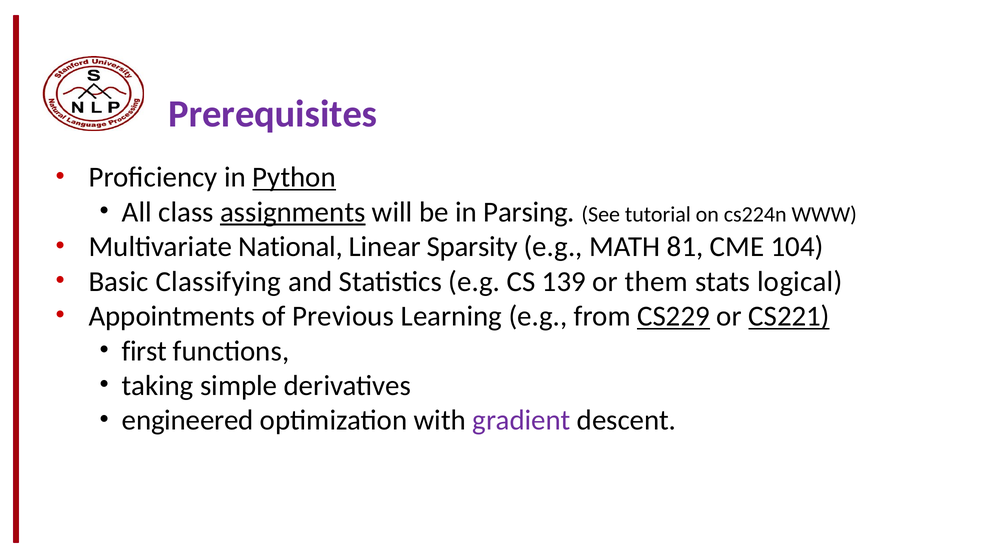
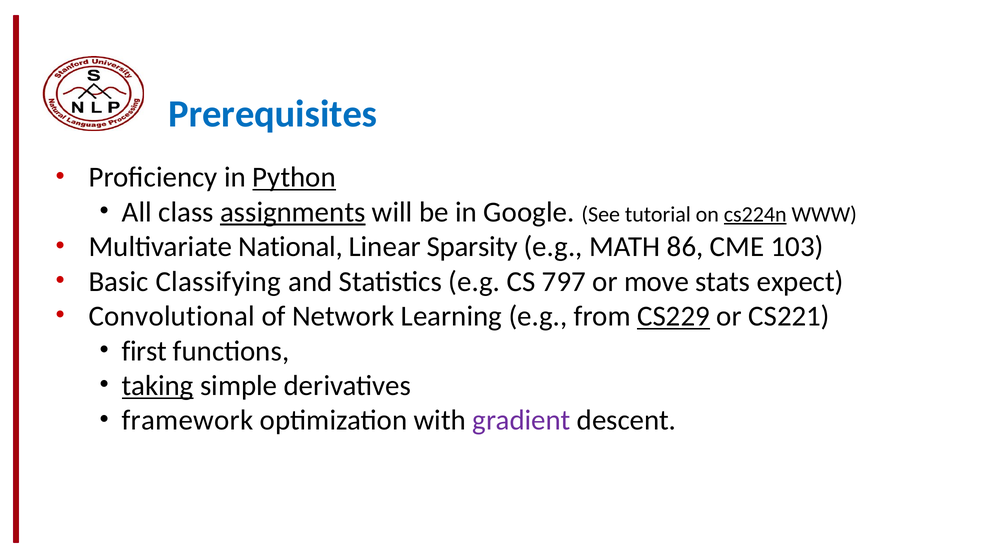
Prerequisites colour: purple -> blue
Parsing: Parsing -> Google
cs224n underline: none -> present
81: 81 -> 86
104: 104 -> 103
139: 139 -> 797
them: them -> move
logical: logical -> expect
Appointments: Appointments -> Convolutional
Previous: Previous -> Network
CS221 underline: present -> none
taking underline: none -> present
engineered: engineered -> framework
